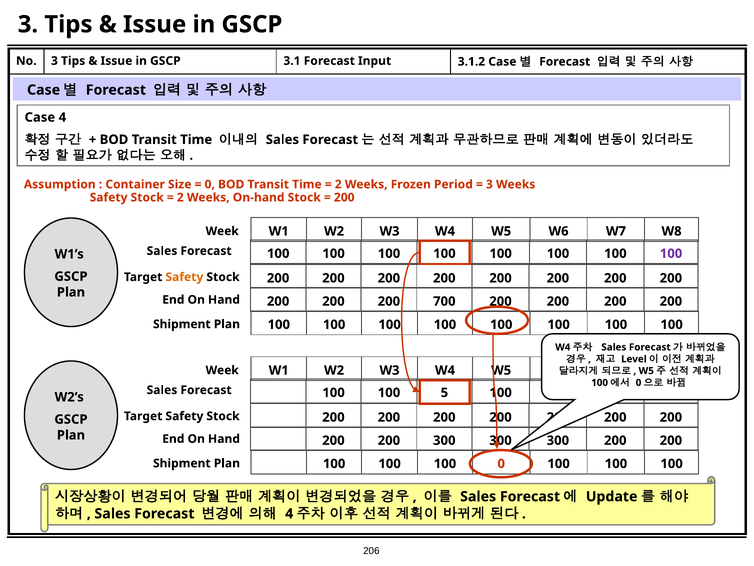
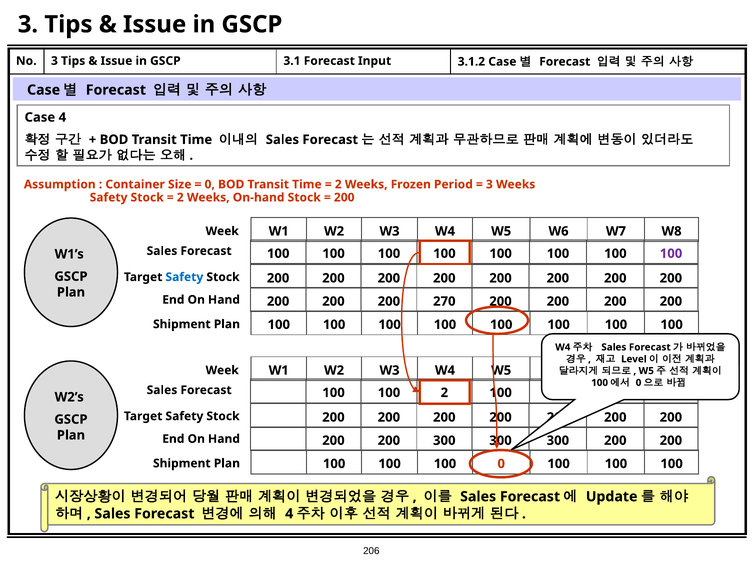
Safety at (184, 277) colour: orange -> blue
700: 700 -> 270
100 5: 5 -> 2
